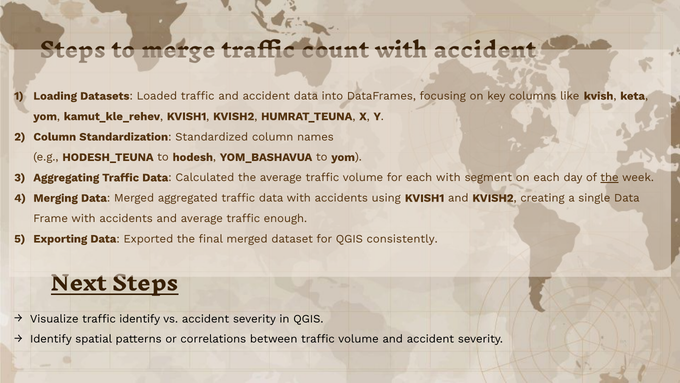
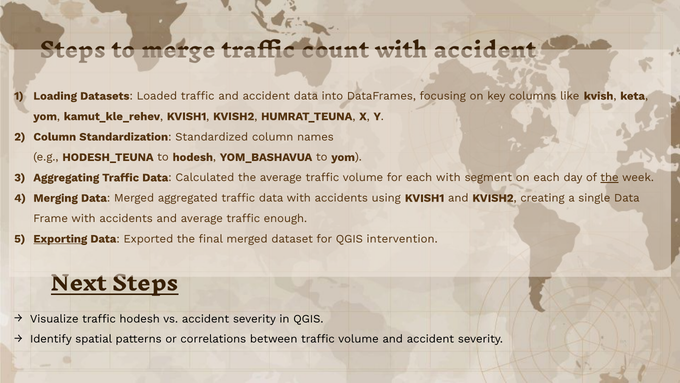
Exporting underline: none -> present
consistently: consistently -> intervention
traffic identify: identify -> hodesh
